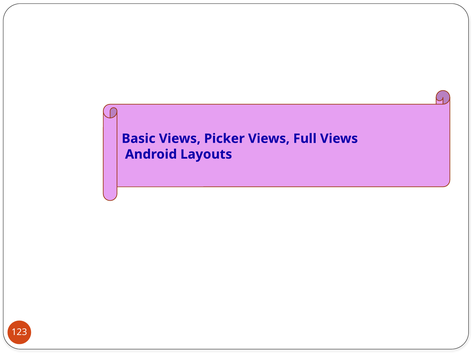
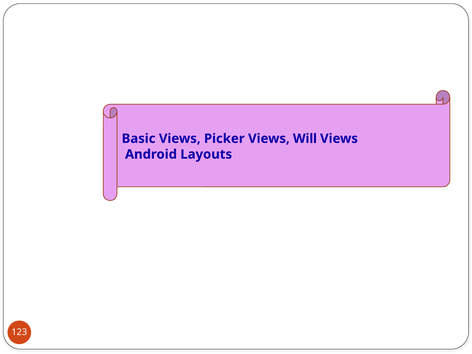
Full: Full -> Will
